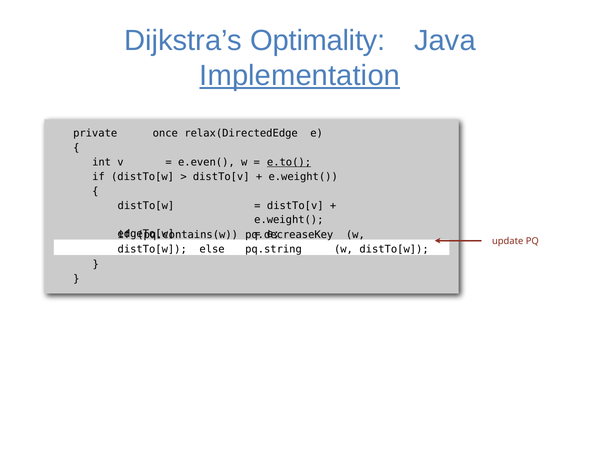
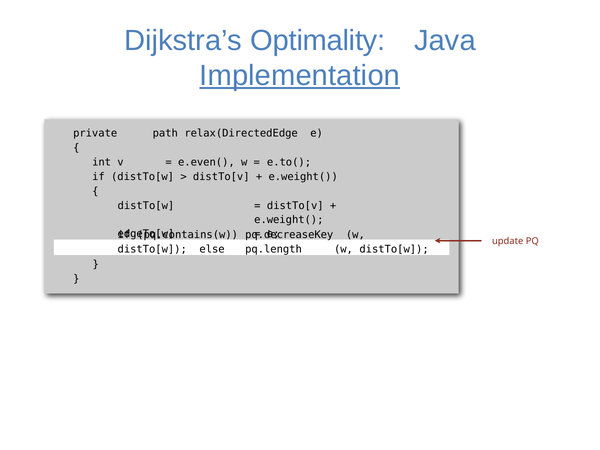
once: once -> path
e.to( underline: present -> none
pq.string: pq.string -> pq.length
